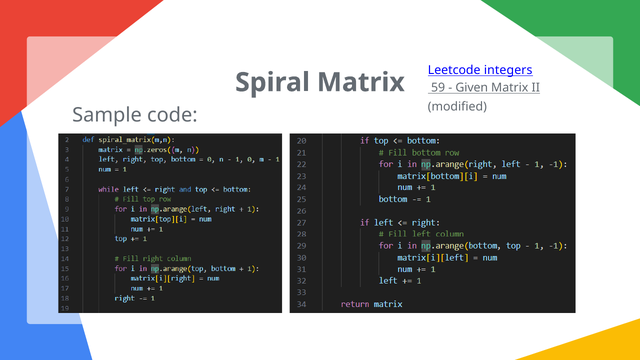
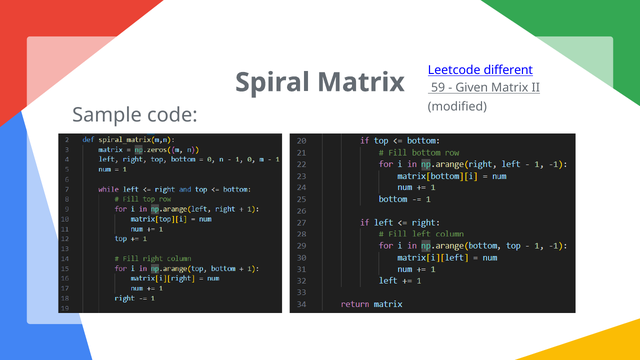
integers: integers -> different
